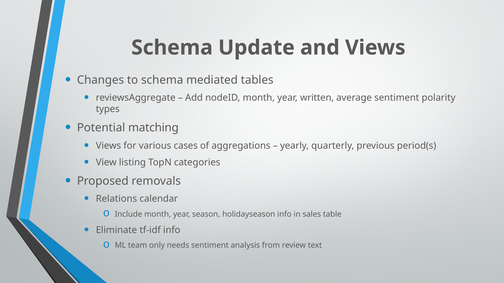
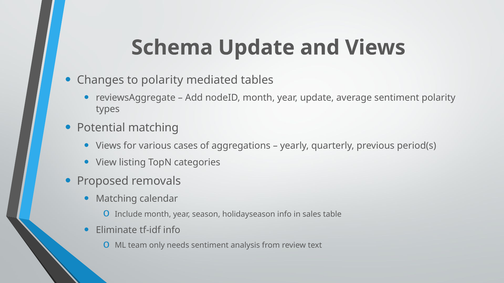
to schema: schema -> polarity
year written: written -> update
Relations at (116, 199): Relations -> Matching
